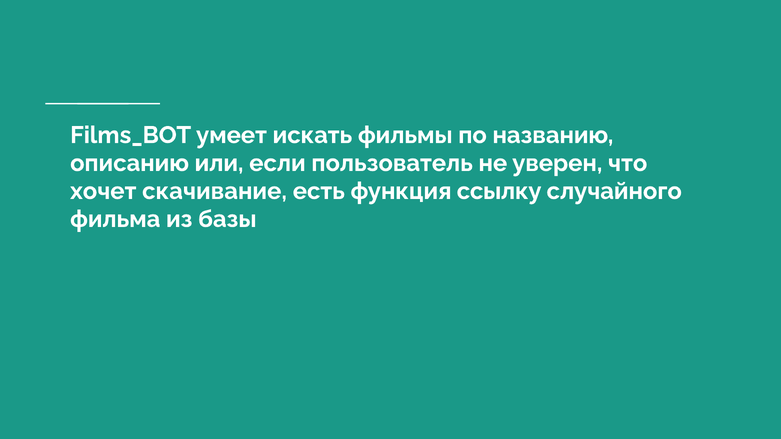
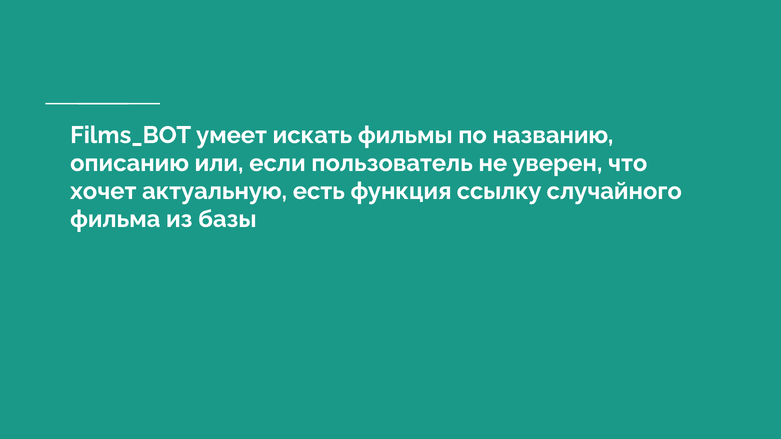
скачивание: скачивание -> актуальную
